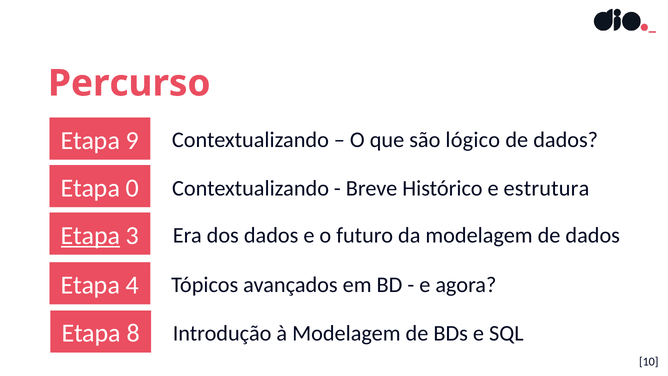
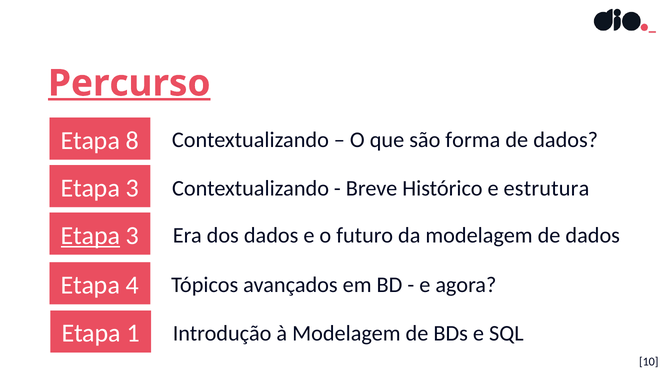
Percurso underline: none -> present
9: 9 -> 8
lógico: lógico -> forma
0 at (132, 188): 0 -> 3
8: 8 -> 1
